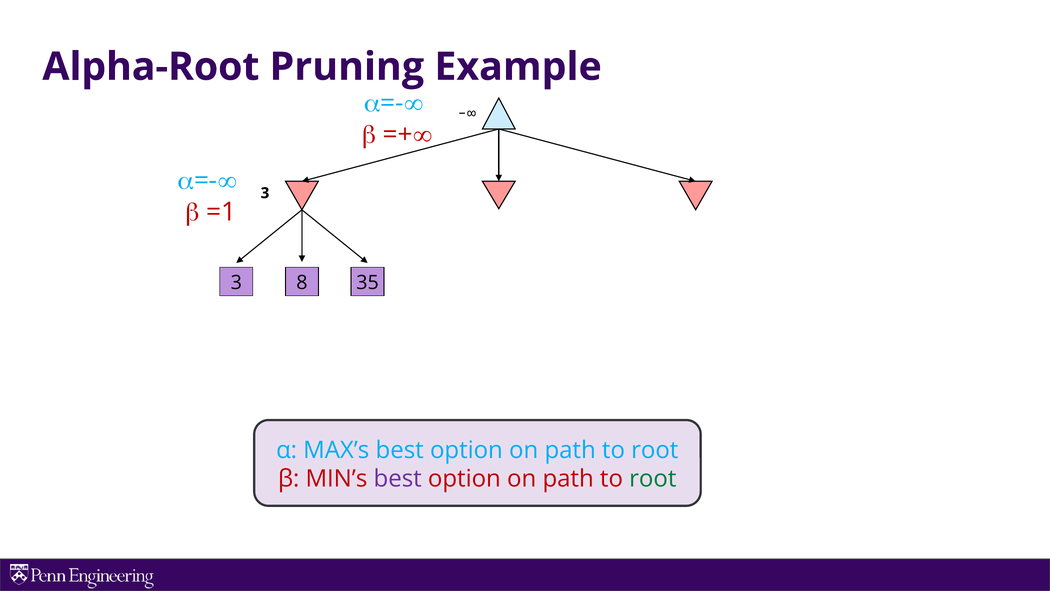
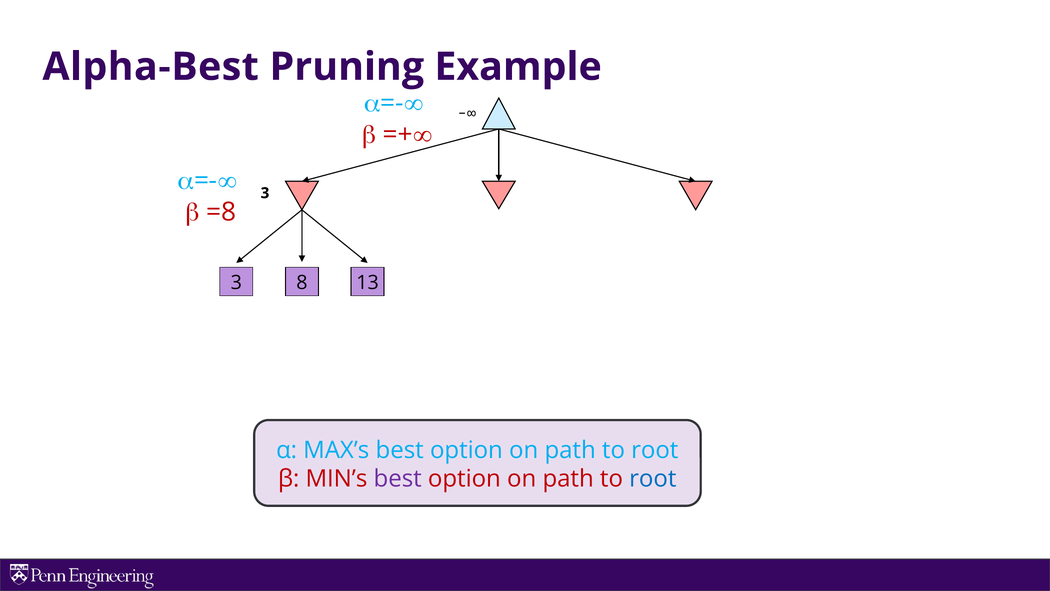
Alpha-Root: Alpha-Root -> Alpha-Best
=1: =1 -> =8
35: 35 -> 13
root at (653, 479) colour: green -> blue
